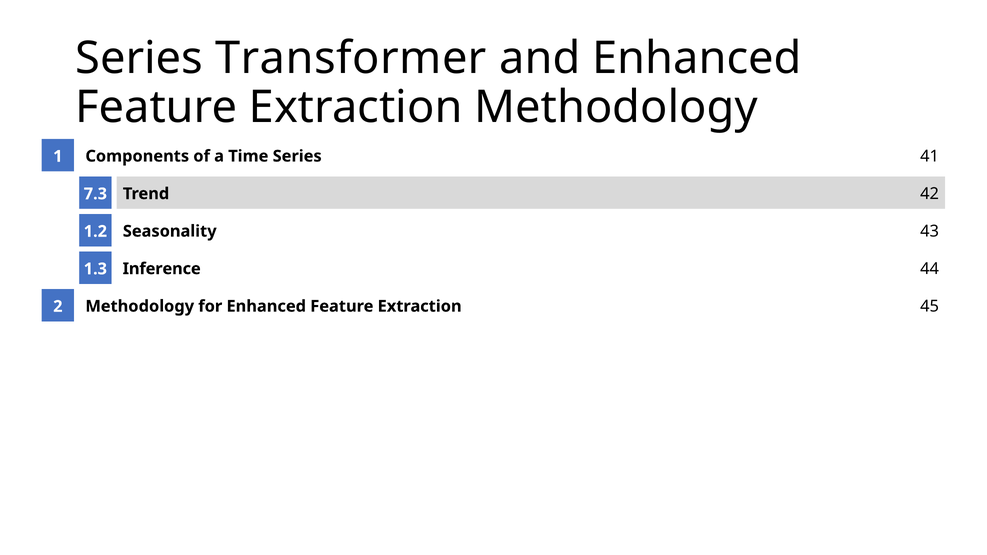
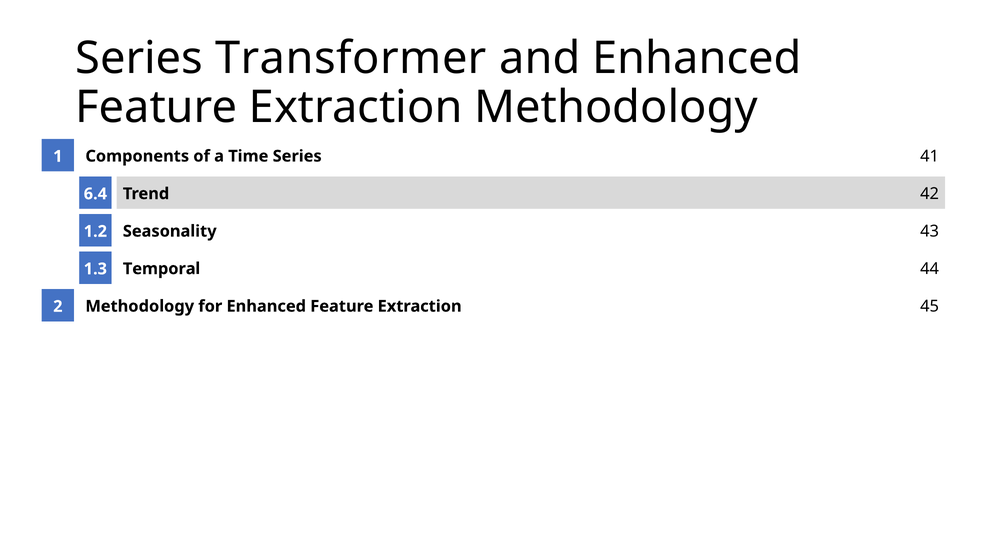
7.3: 7.3 -> 6.4
Inference: Inference -> Temporal
